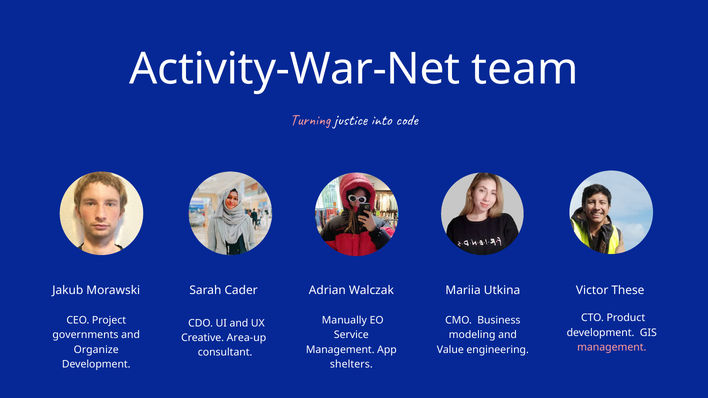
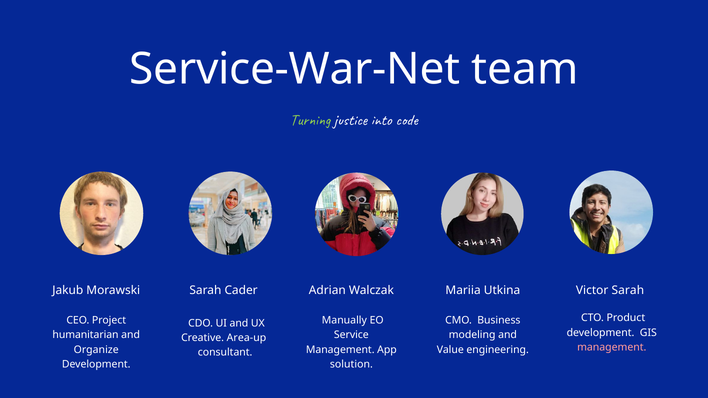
Activity-War-Net: Activity-War-Net -> Service-War-Net
Turning colour: pink -> light green
Victor These: These -> Sarah
governments: governments -> humanitarian
shelters: shelters -> solution
